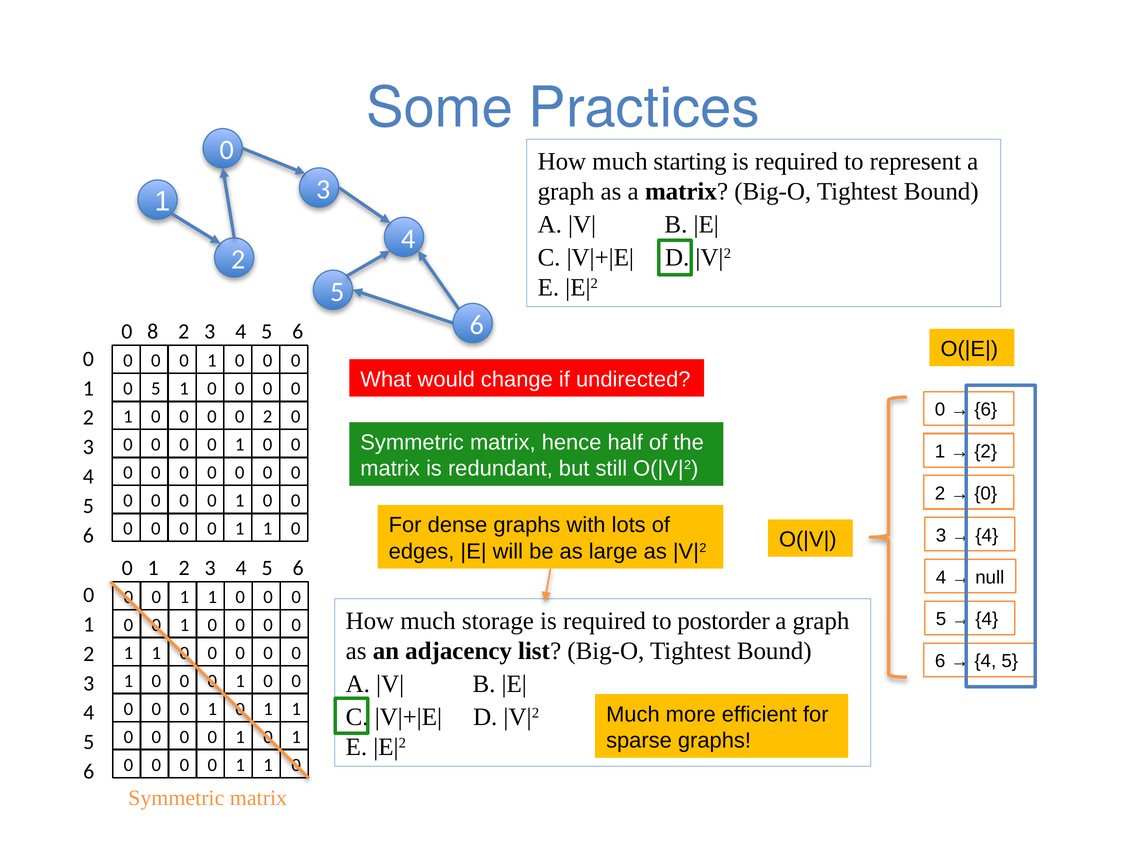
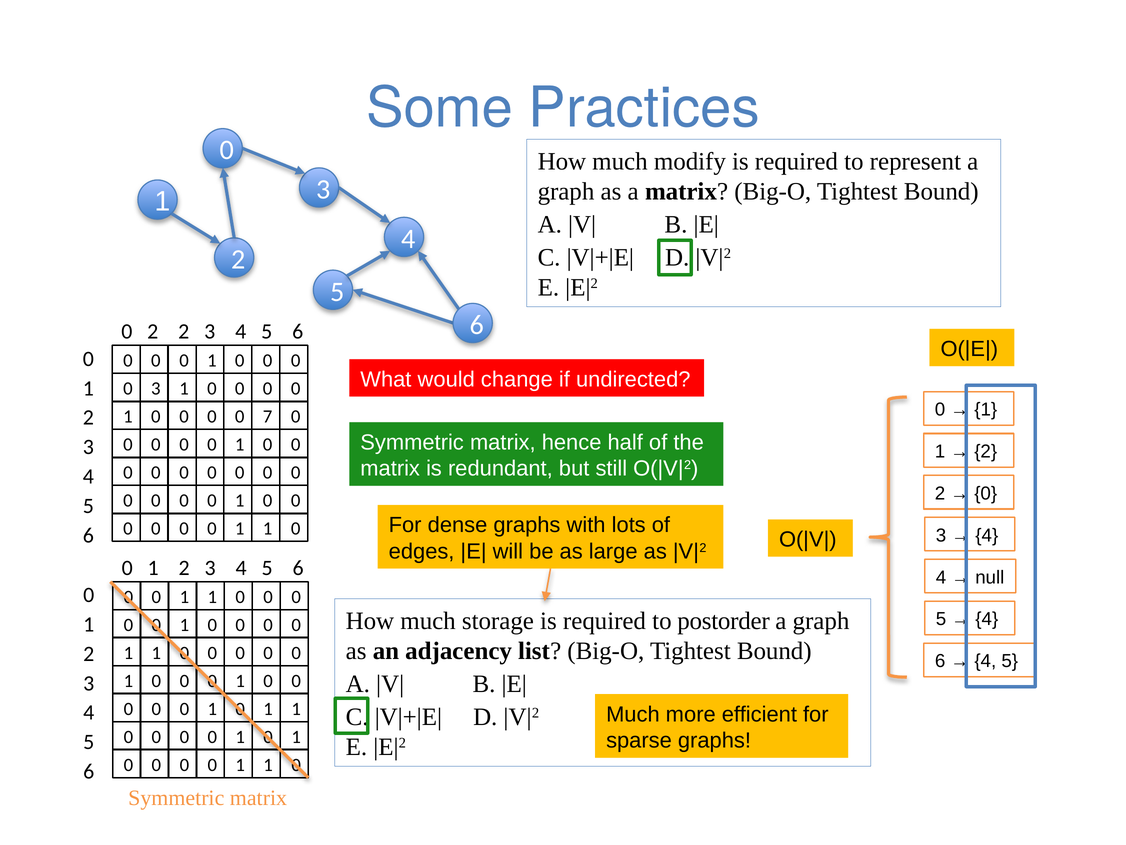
starting: starting -> modify
0 8: 8 -> 2
5 at (156, 388): 5 -> 3
6 at (986, 409): 6 -> 1
0 2: 2 -> 7
